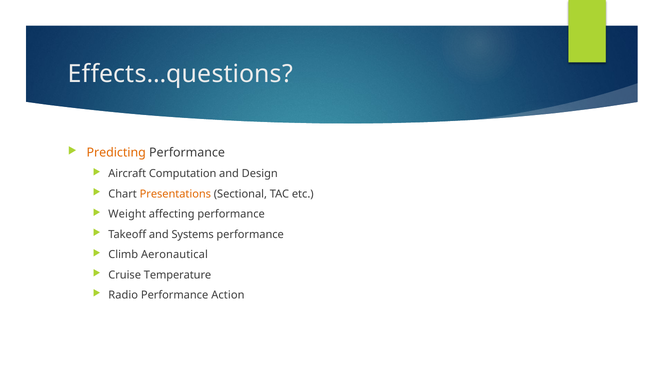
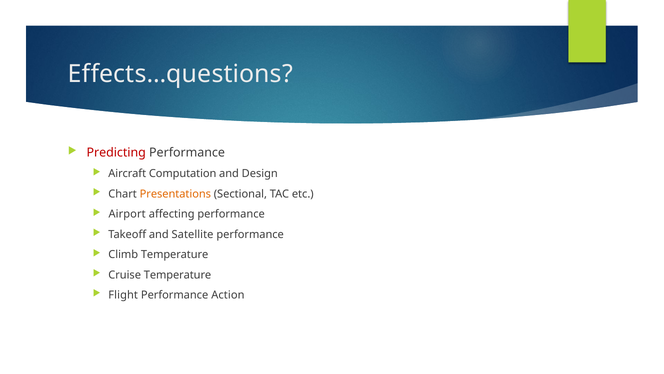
Predicting colour: orange -> red
Weight: Weight -> Airport
Systems: Systems -> Satellite
Climb Aeronautical: Aeronautical -> Temperature
Radio: Radio -> Flight
